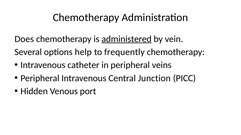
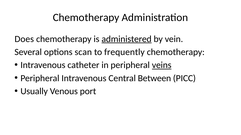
help: help -> scan
veins underline: none -> present
Junction: Junction -> Between
Hidden: Hidden -> Usually
